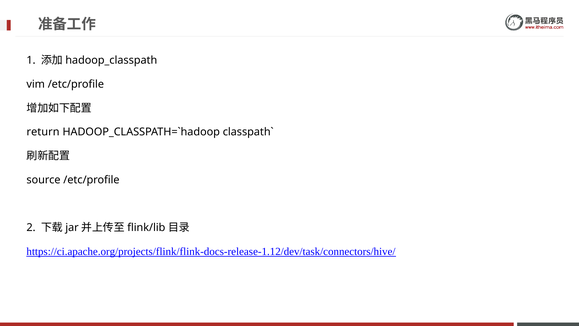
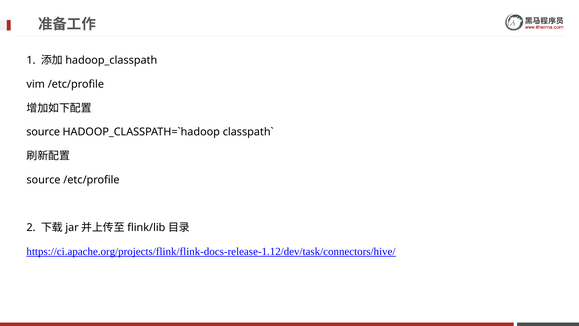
return at (43, 132): return -> source
